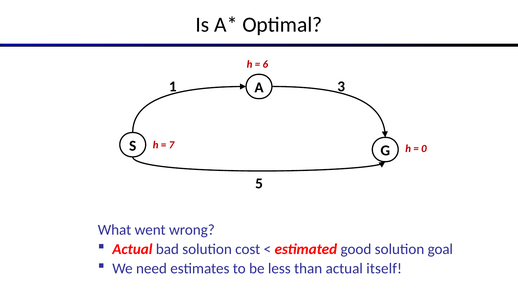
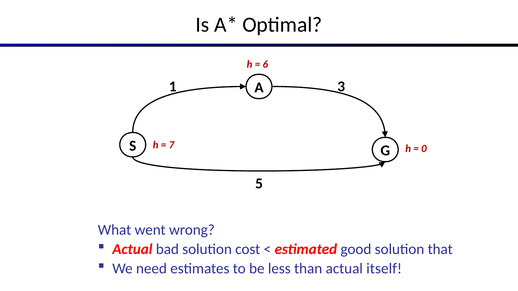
goal: goal -> that
